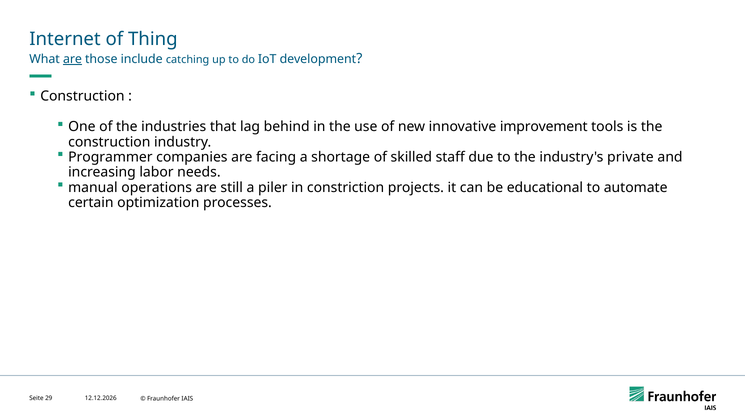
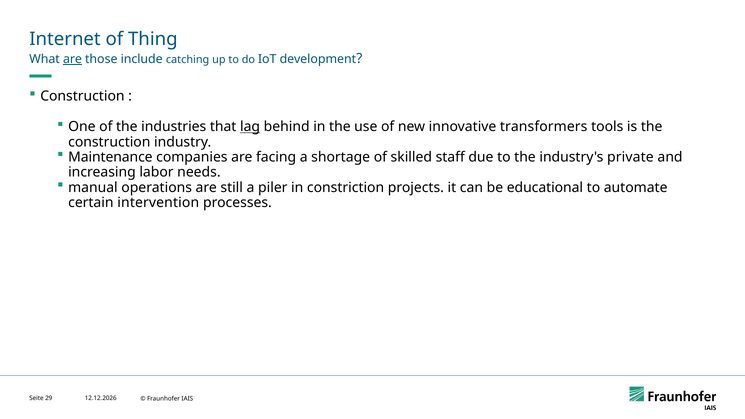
lag underline: none -> present
improvement: improvement -> transformers
Programmer: Programmer -> Maintenance
optimization: optimization -> intervention
